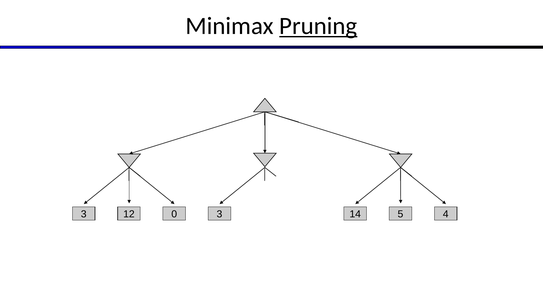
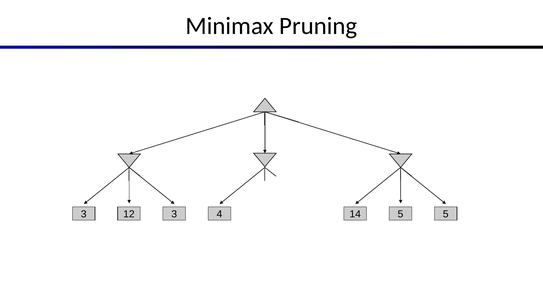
Pruning underline: present -> none
12 0: 0 -> 3
3 3: 3 -> 4
5 4: 4 -> 5
